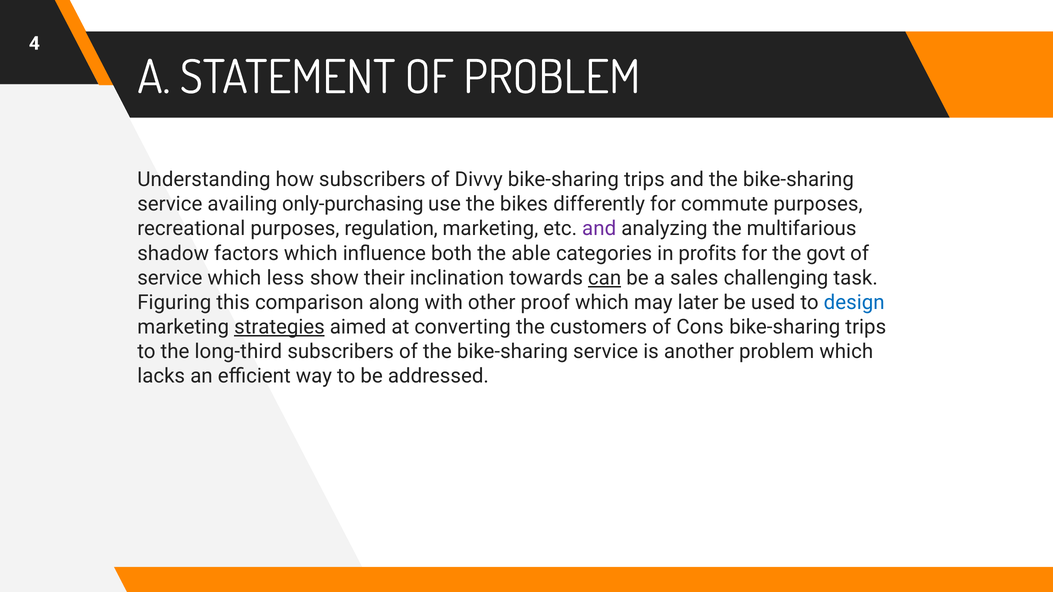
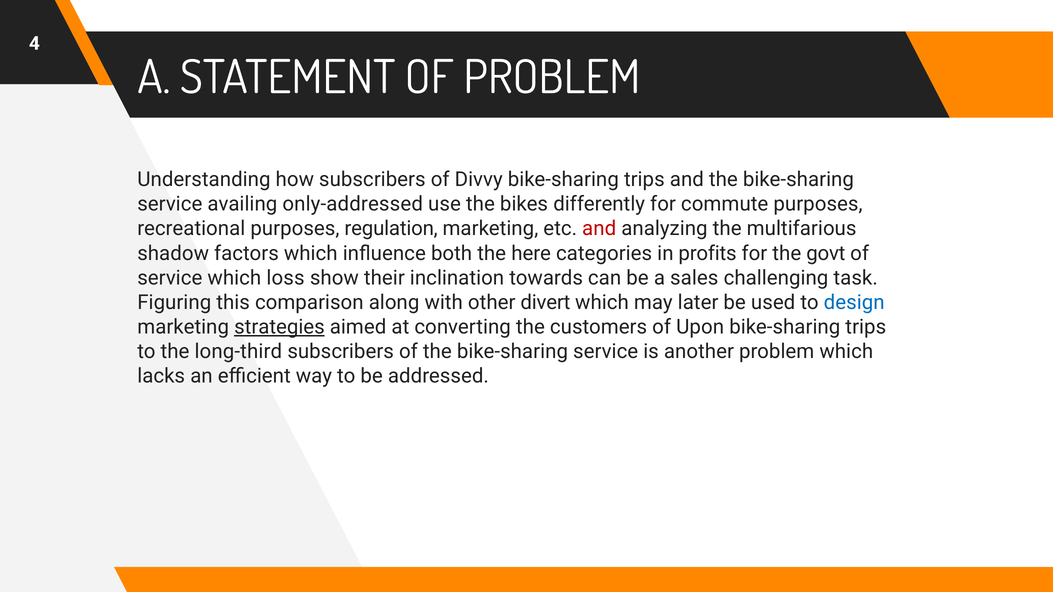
only-purchasing: only-purchasing -> only-addressed
and at (599, 229) colour: purple -> red
able: able -> here
less: less -> loss
can underline: present -> none
proof: proof -> divert
Cons: Cons -> Upon
